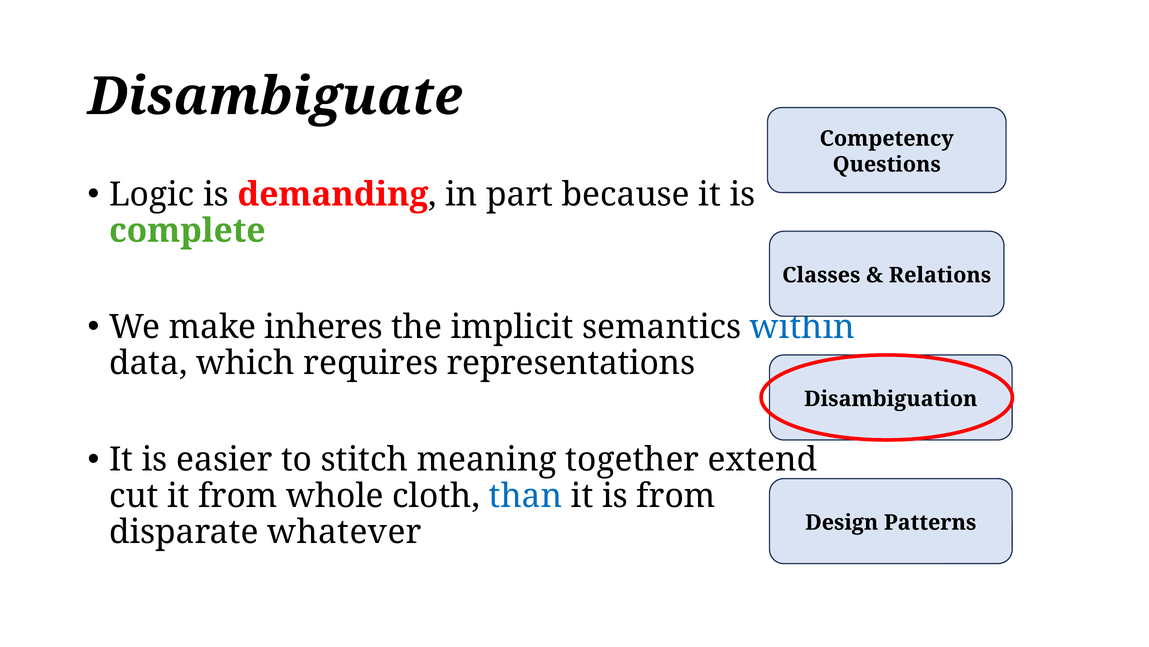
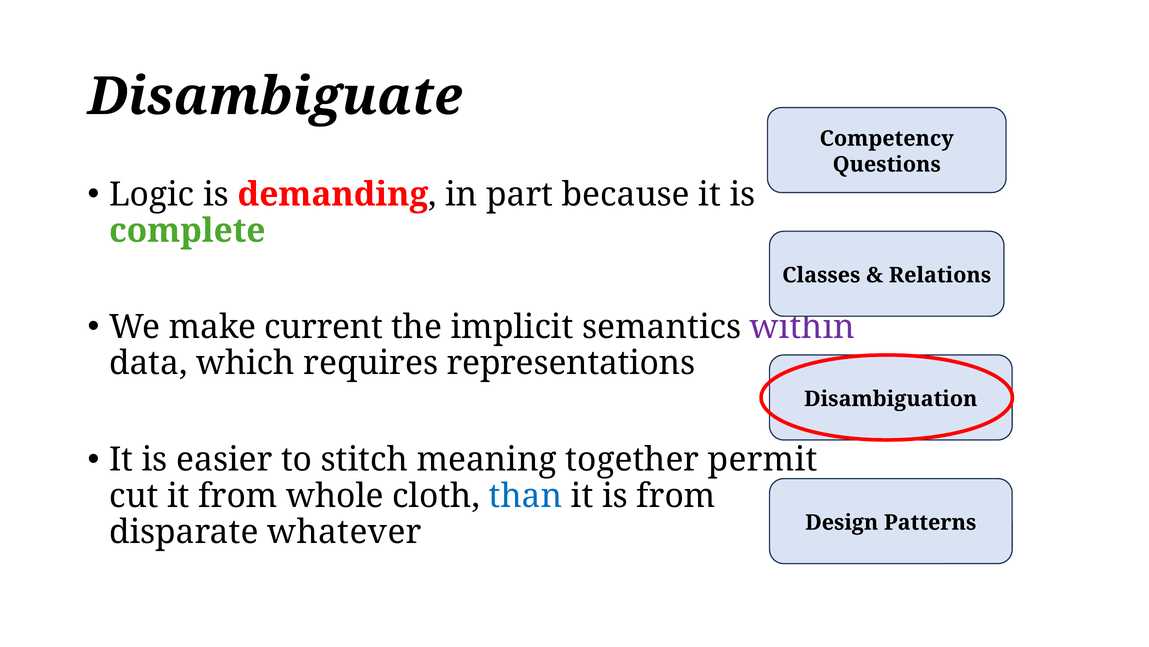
inheres: inheres -> current
within colour: blue -> purple
extend: extend -> permit
